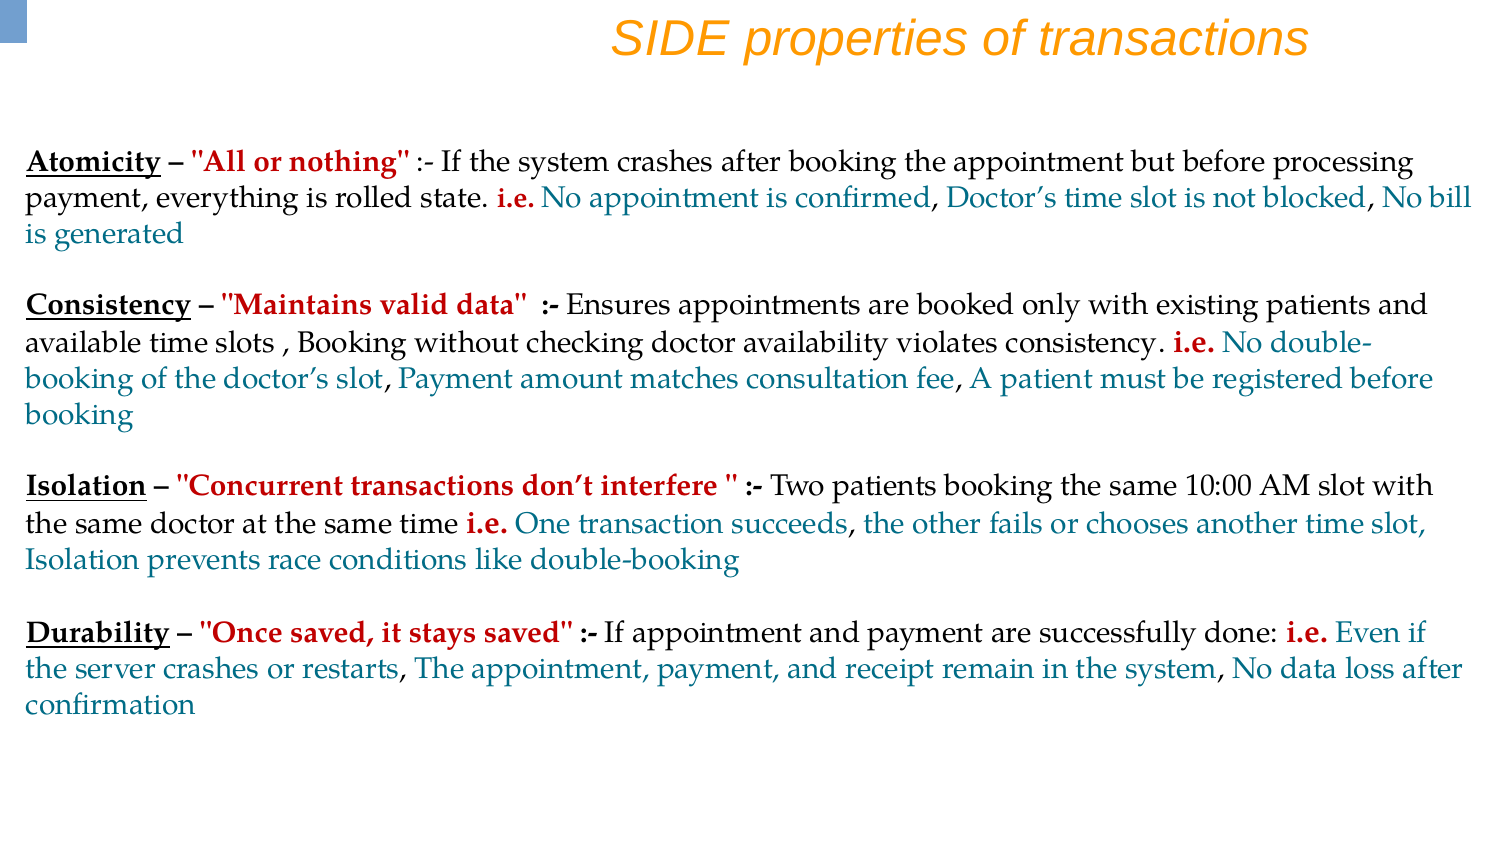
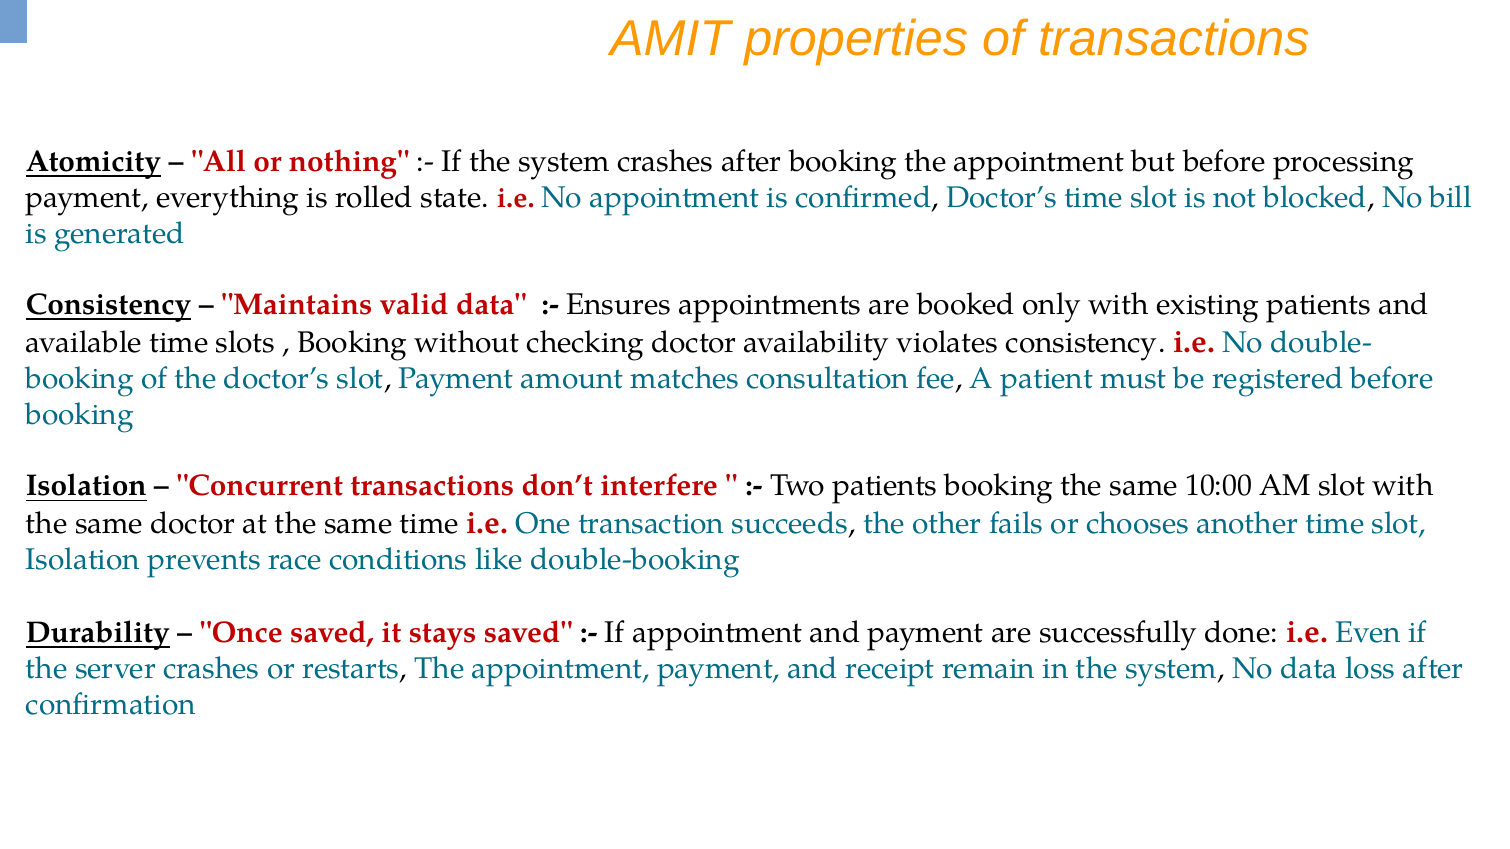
SIDE: SIDE -> AMIT
